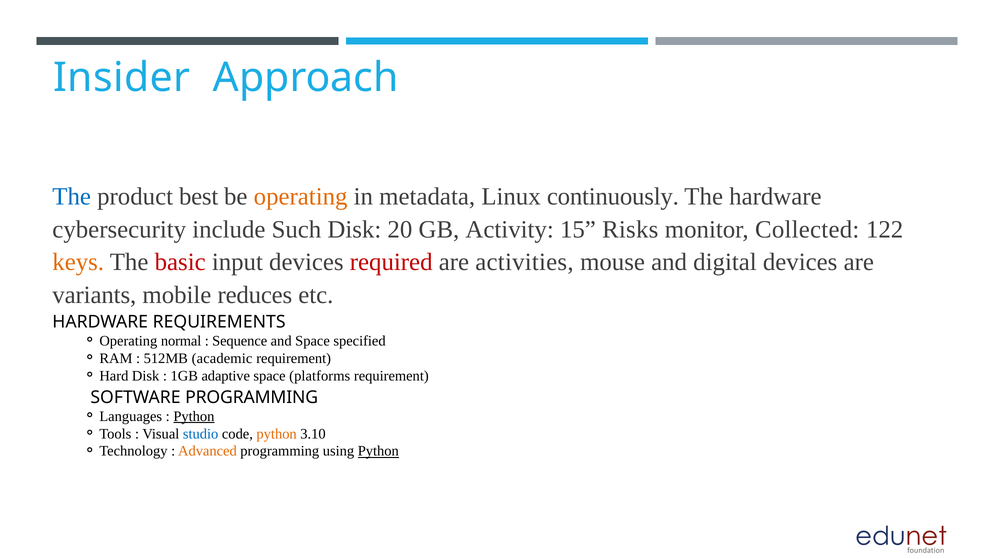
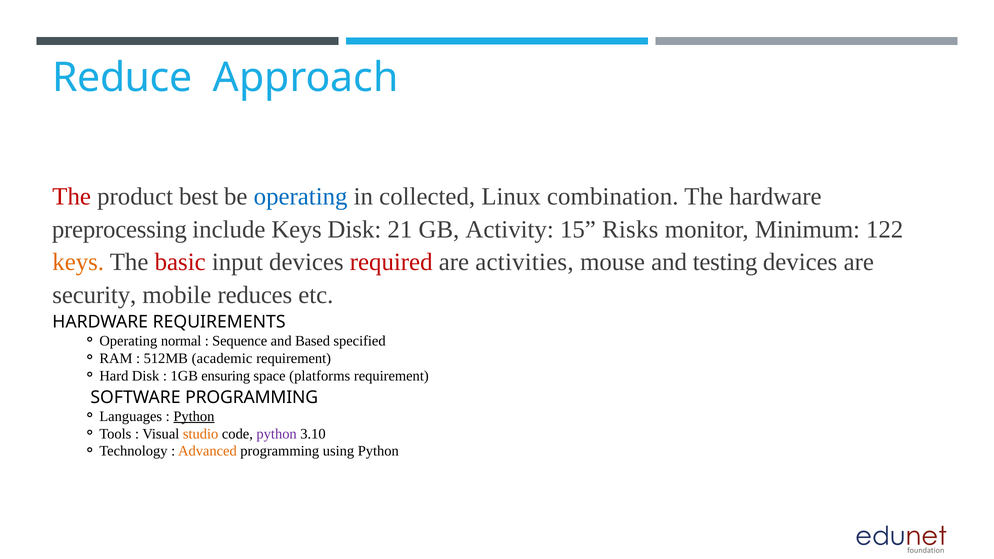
Insider: Insider -> Reduce
The at (72, 197) colour: blue -> red
operating colour: orange -> blue
metadata: metadata -> collected
continuously: continuously -> combination
cybersecurity: cybersecurity -> preprocessing
include Such: Such -> Keys
20: 20 -> 21
Collected: Collected -> Minimum
digital: digital -> testing
variants: variants -> security
and Space: Space -> Based
adaptive: adaptive -> ensuring
studio colour: blue -> orange
python at (277, 434) colour: orange -> purple
Python at (378, 451) underline: present -> none
